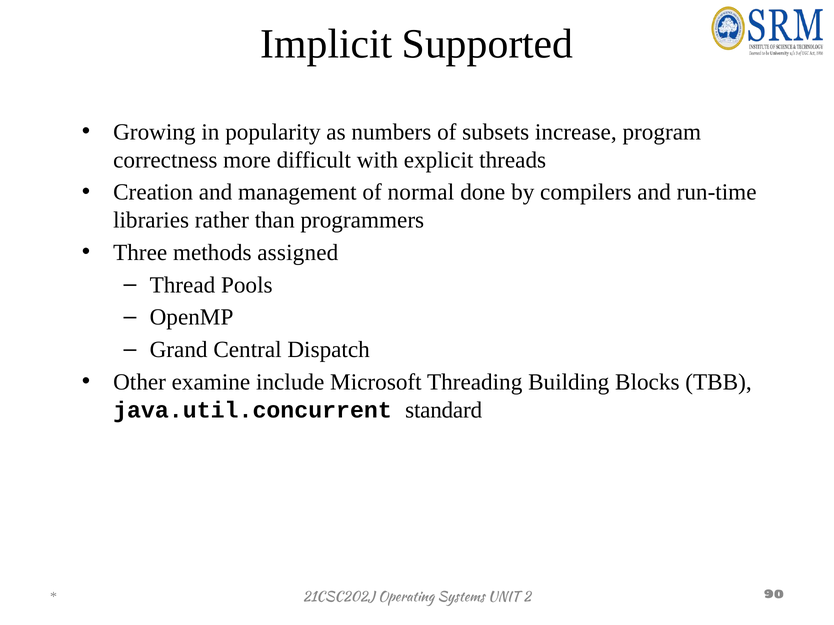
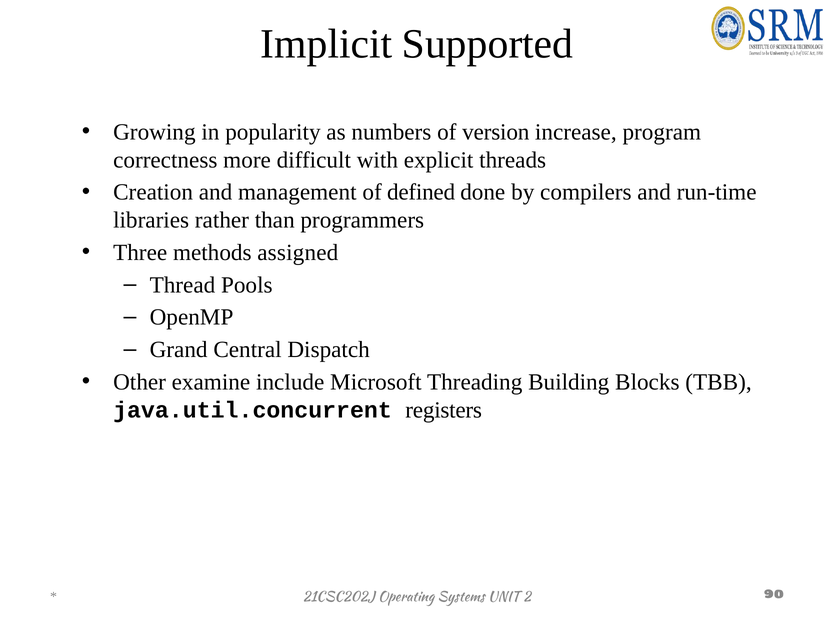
subsets: subsets -> version
normal: normal -> defined
standard: standard -> registers
